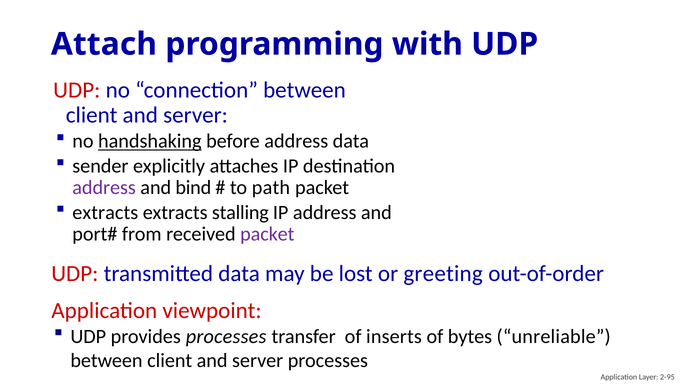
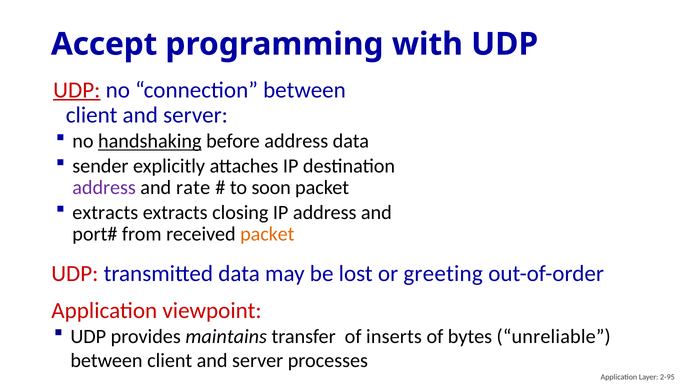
Attach: Attach -> Accept
UDP at (77, 90) underline: none -> present
bind: bind -> rate
path: path -> soon
stalling: stalling -> closing
packet at (267, 234) colour: purple -> orange
provides processes: processes -> maintains
